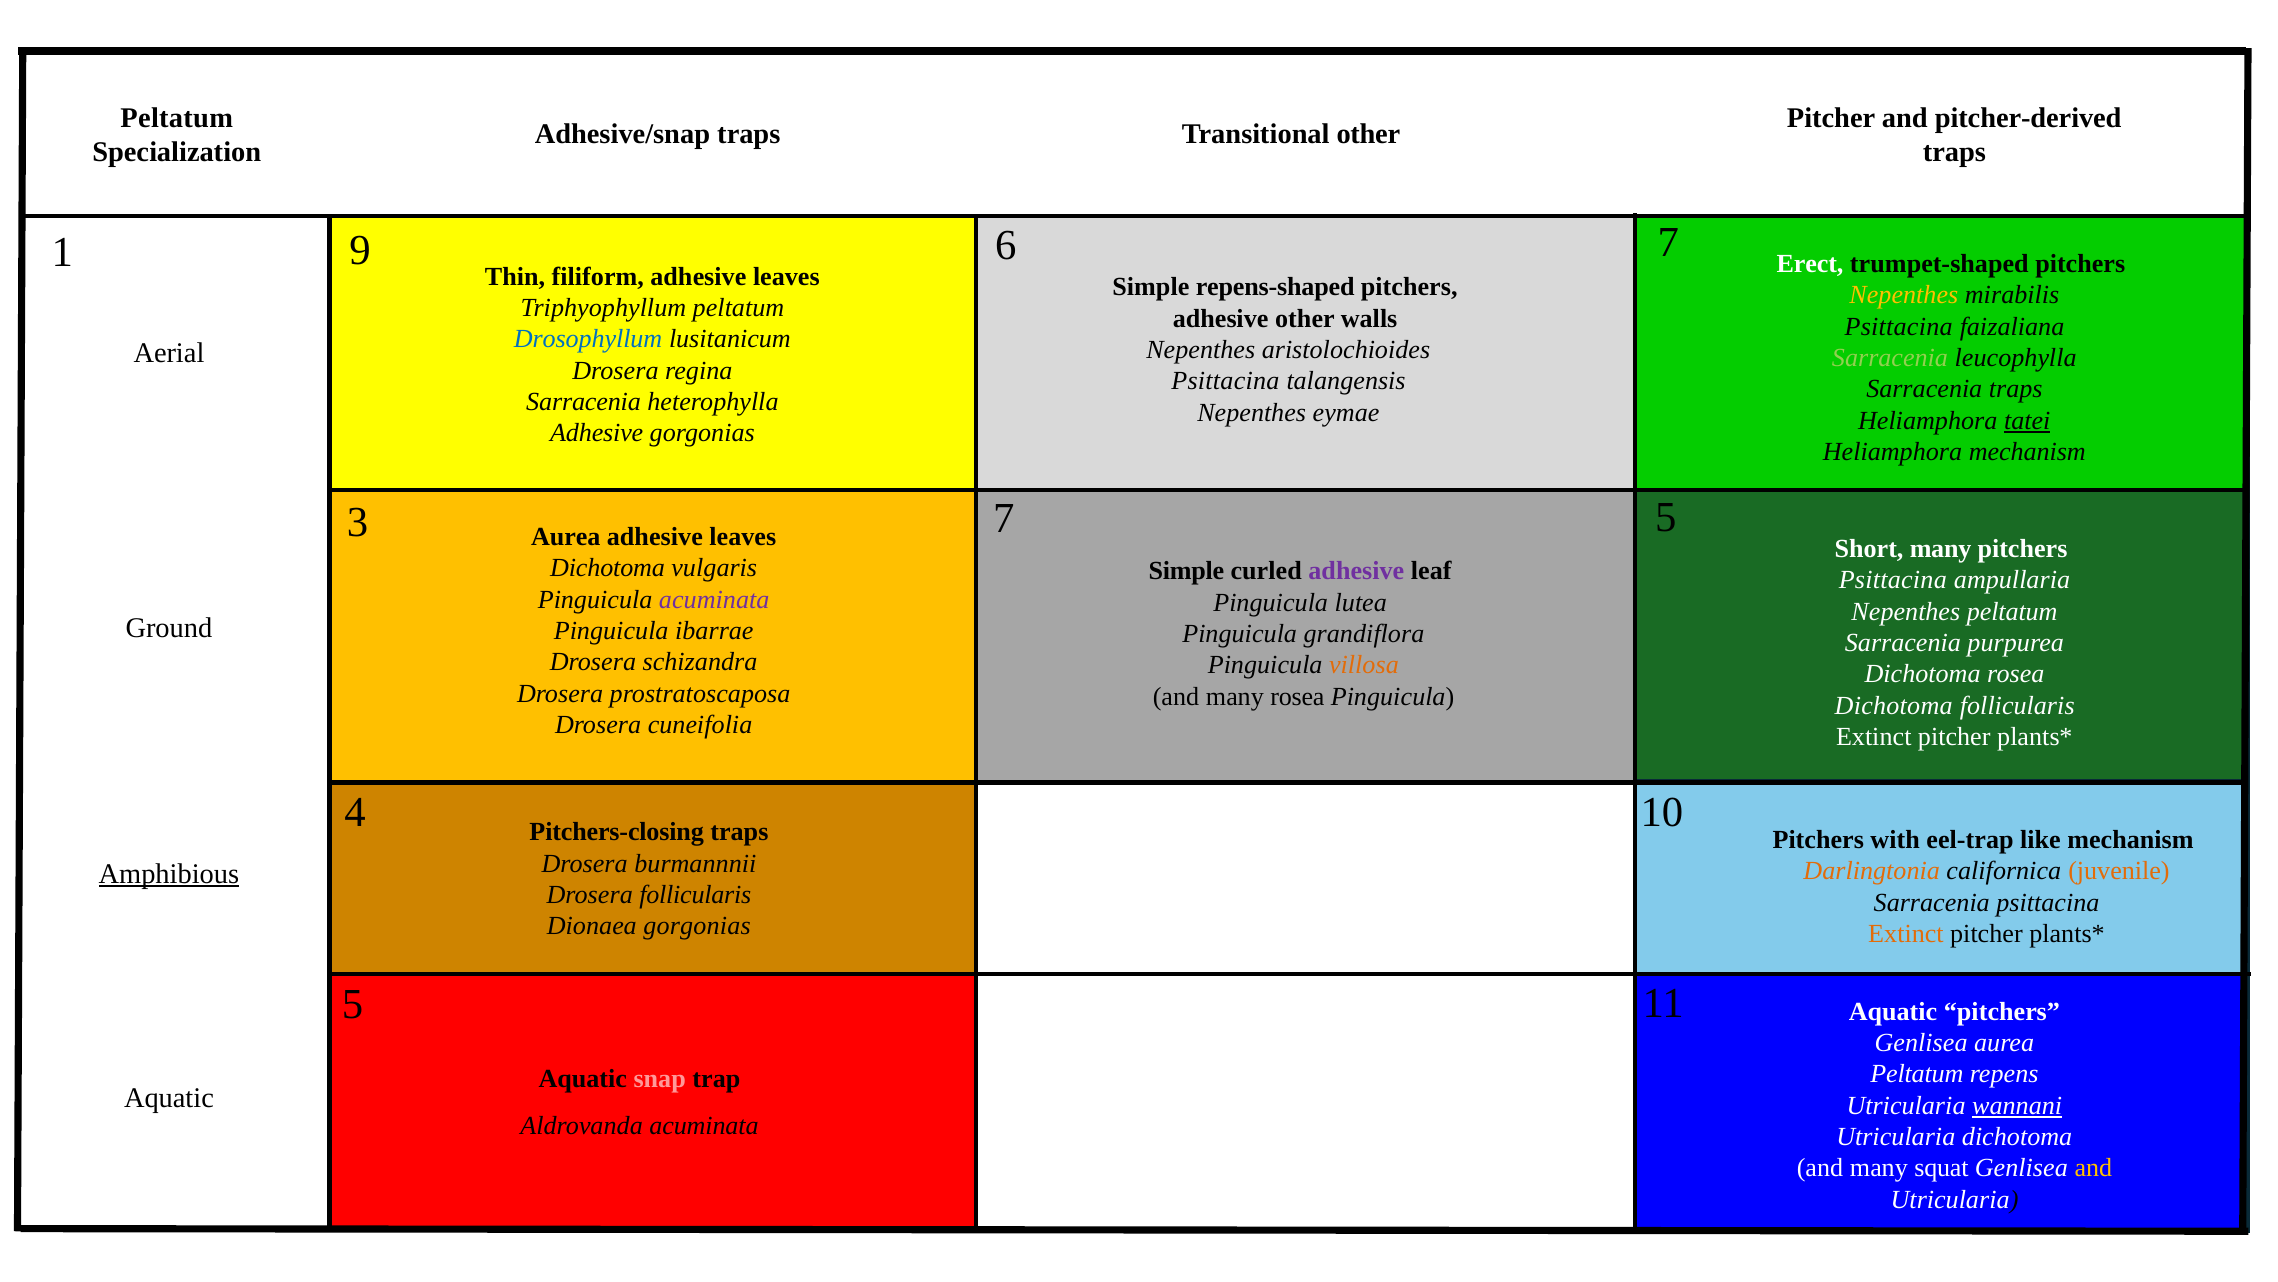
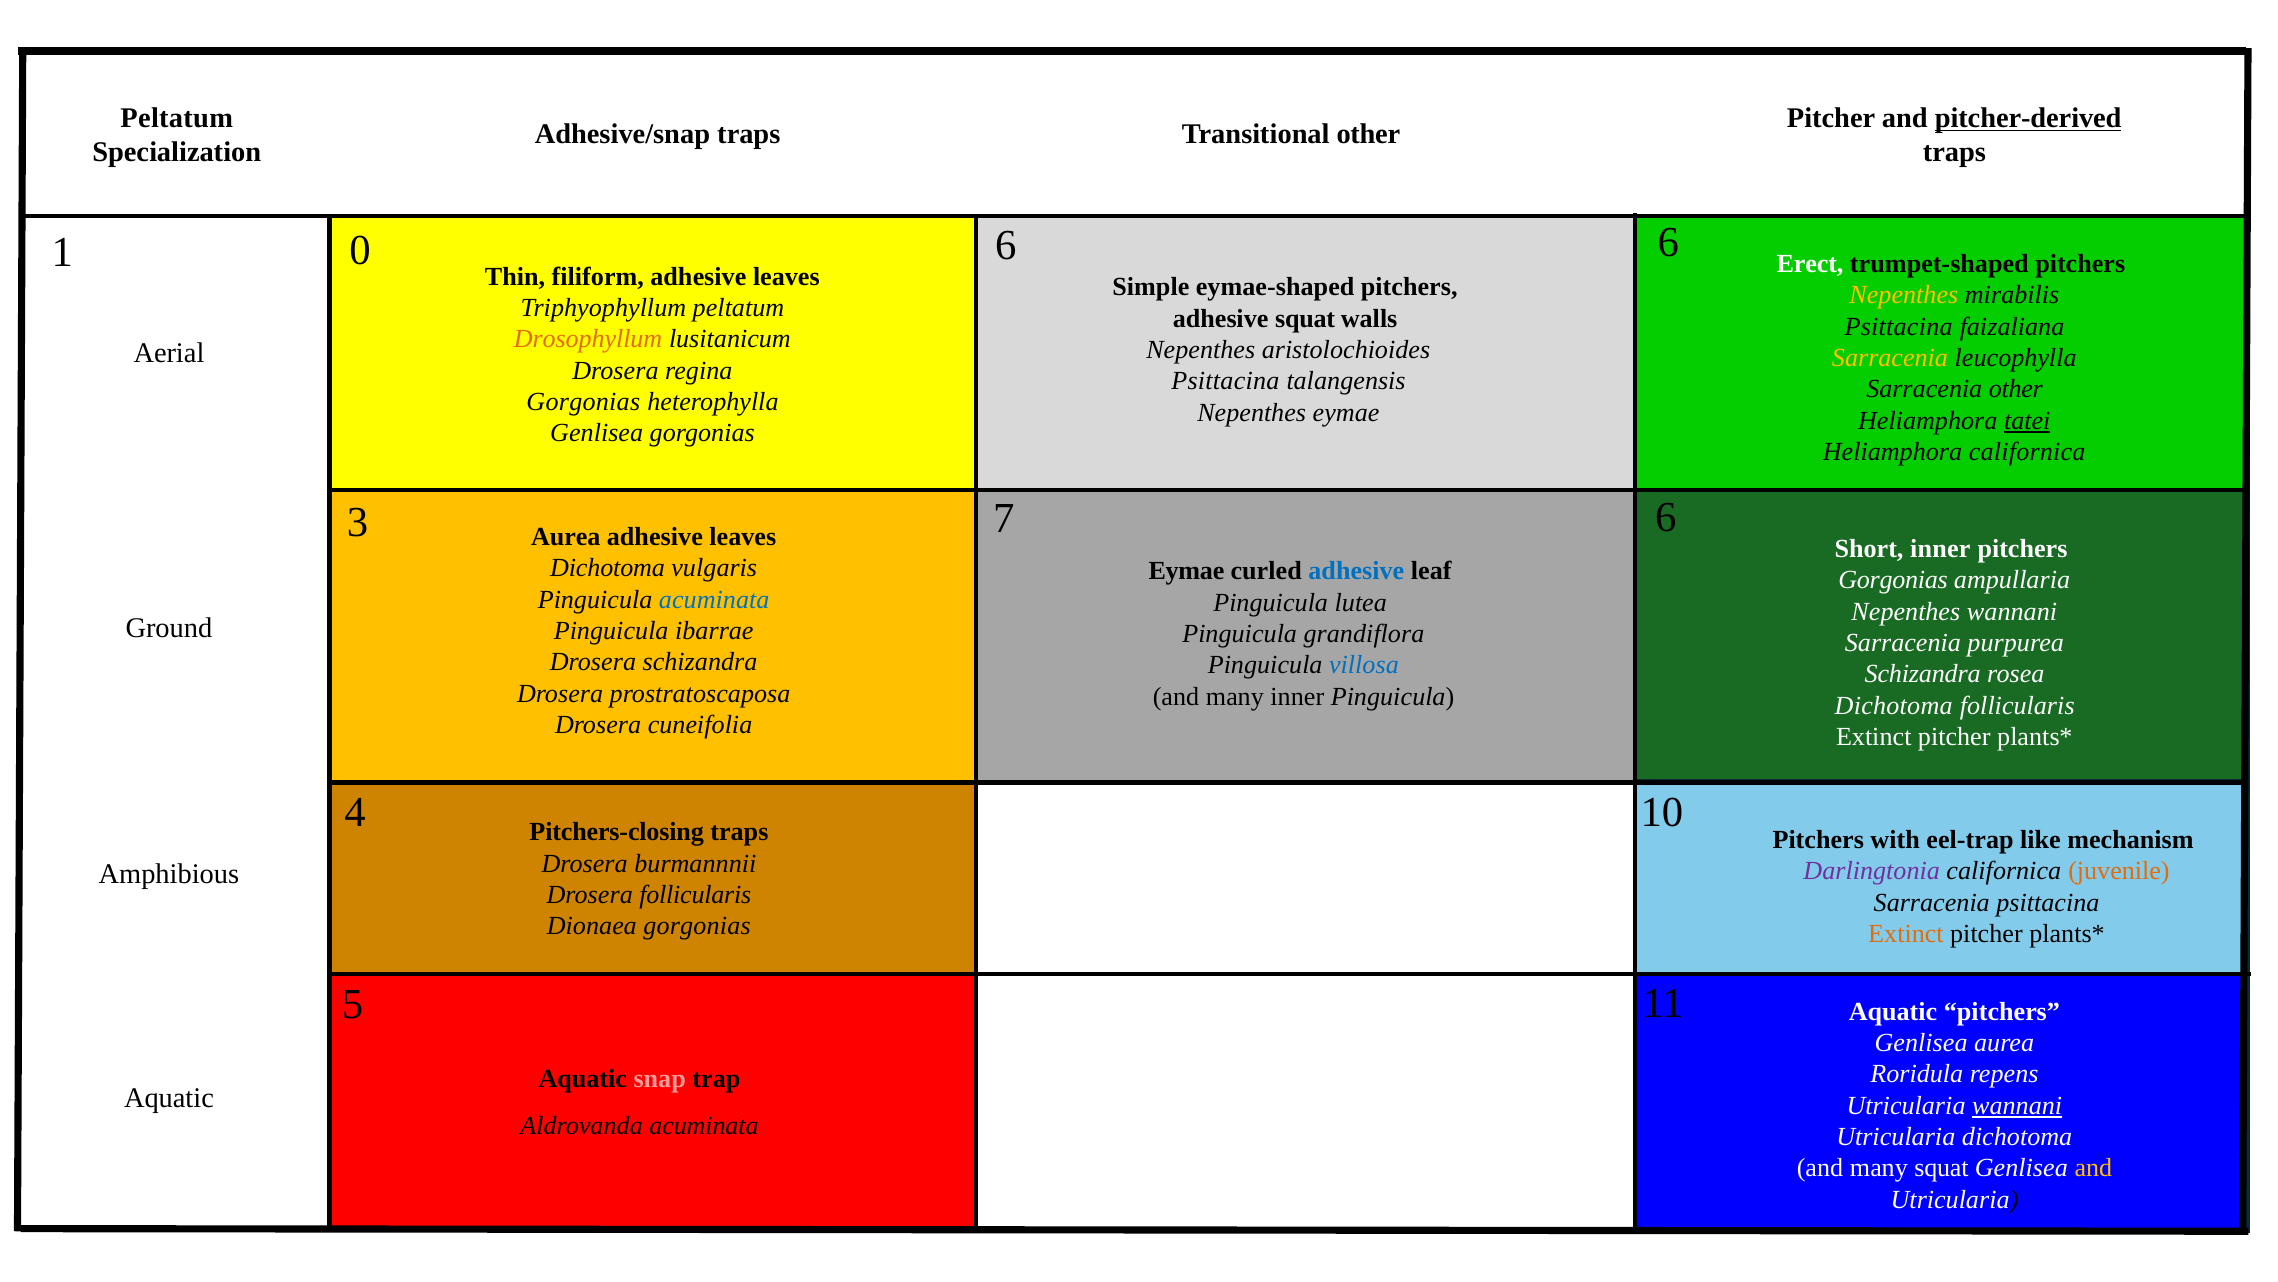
pitcher-derived underline: none -> present
6 7: 7 -> 6
9: 9 -> 0
repens-shaped: repens-shaped -> eymae-shaped
adhesive other: other -> squat
Drosophyllum colour: blue -> orange
Sarracenia at (1890, 358) colour: light green -> yellow
Sarracenia traps: traps -> other
Sarracenia at (584, 402): Sarracenia -> Gorgonias
Adhesive at (597, 433): Adhesive -> Genlisea
Heliamphora mechanism: mechanism -> californica
7 5: 5 -> 6
Short many: many -> inner
Simple at (1186, 571): Simple -> Eymae
adhesive at (1356, 571) colour: purple -> blue
Psittacina at (1893, 580): Psittacina -> Gorgonias
acuminata at (714, 599) colour: purple -> blue
Nepenthes peltatum: peltatum -> wannani
villosa colour: orange -> blue
Dichotoma at (1923, 674): Dichotoma -> Schizandra
many rosea: rosea -> inner
Darlingtonia colour: orange -> purple
Amphibious underline: present -> none
Peltatum at (1917, 1074): Peltatum -> Roridula
